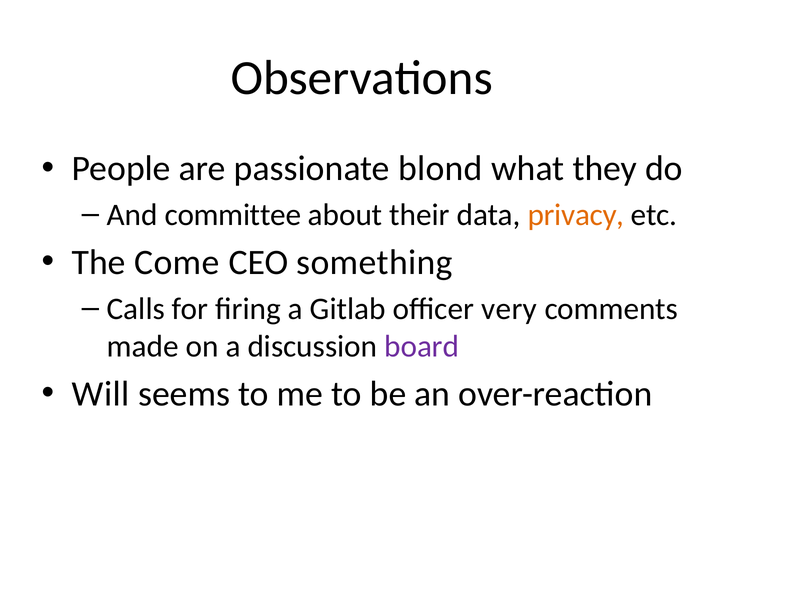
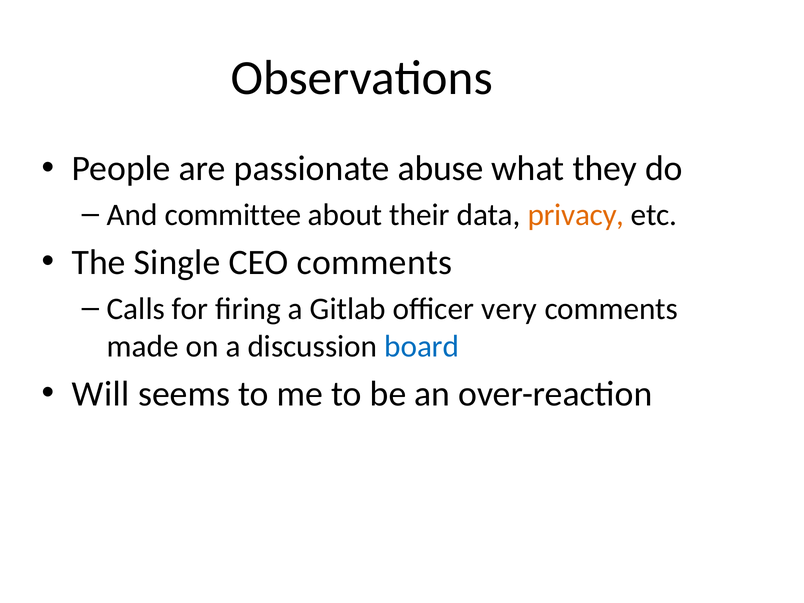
blond: blond -> abuse
Come: Come -> Single
CEO something: something -> comments
board colour: purple -> blue
